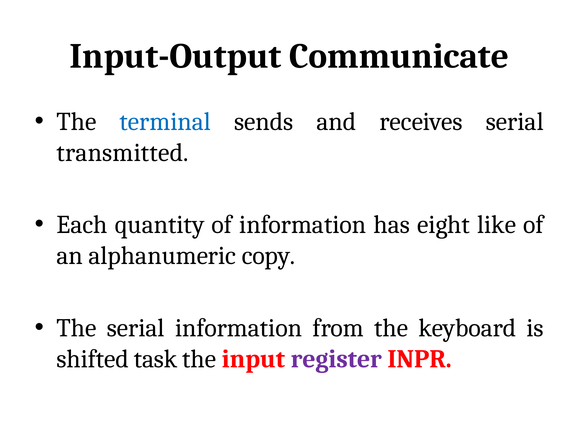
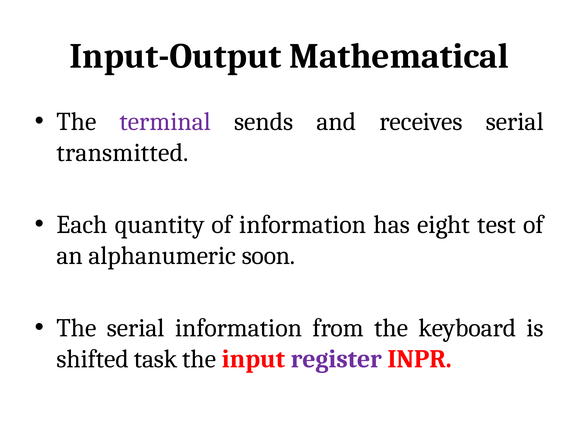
Communicate: Communicate -> Mathematical
terminal colour: blue -> purple
like: like -> test
copy: copy -> soon
